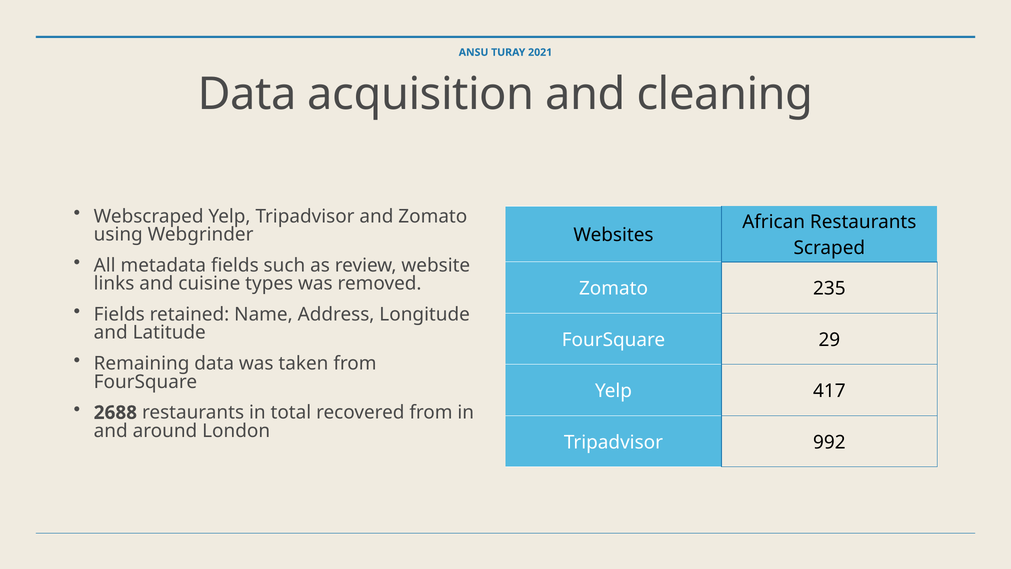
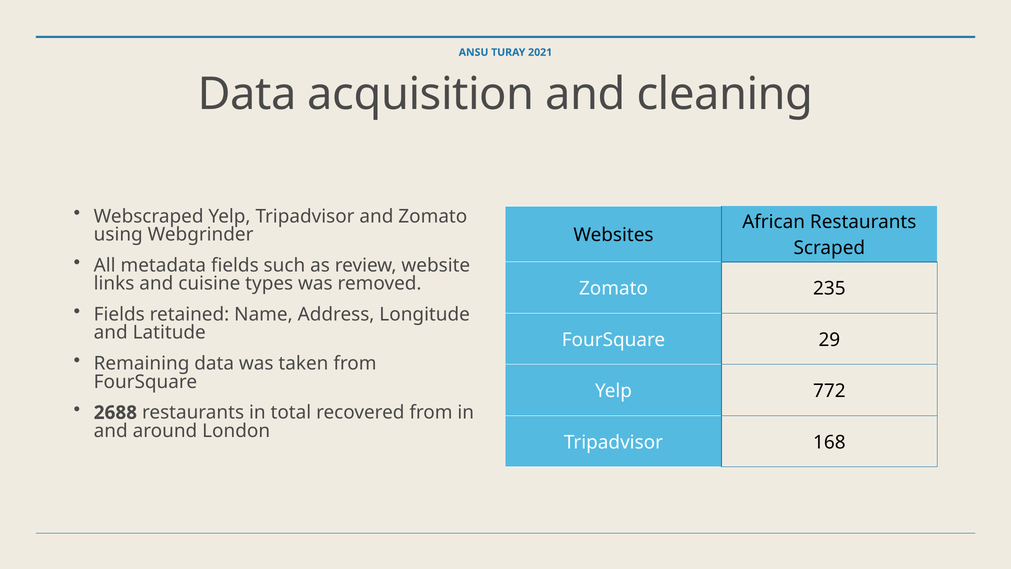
417: 417 -> 772
992: 992 -> 168
